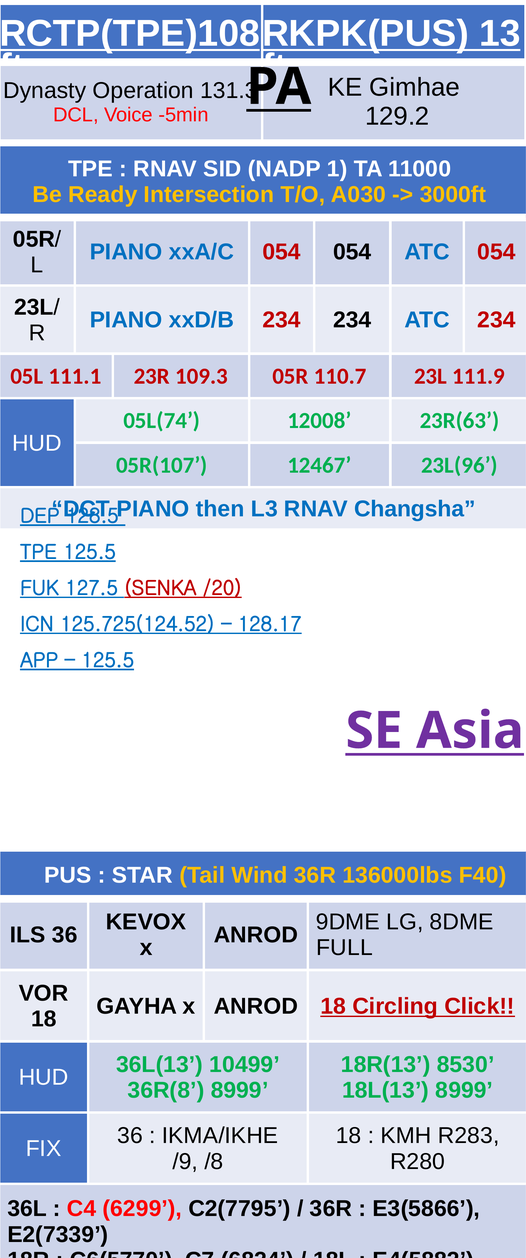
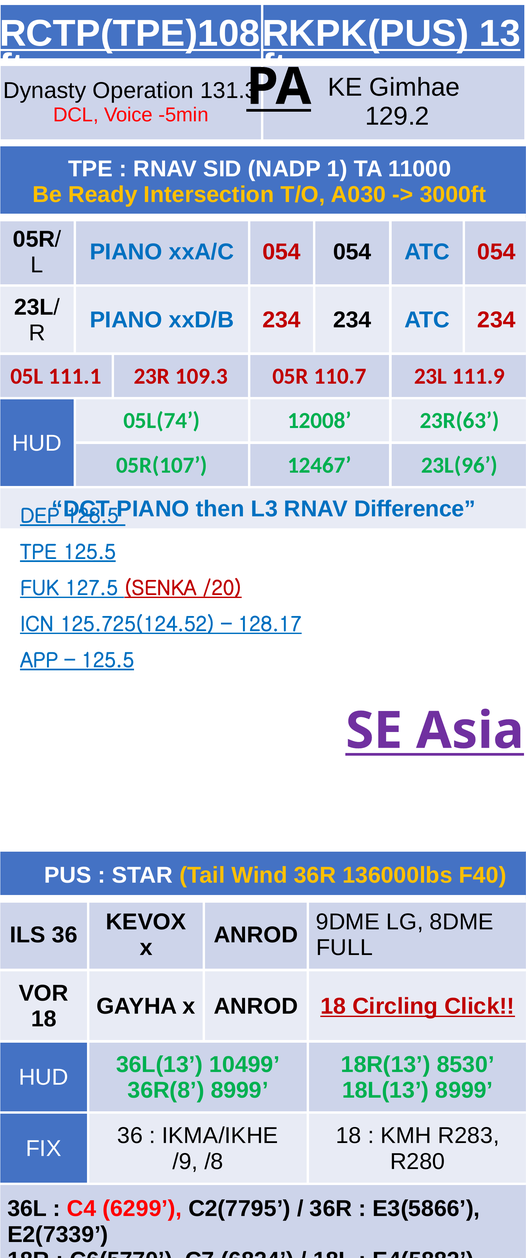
Changsha: Changsha -> Difference
